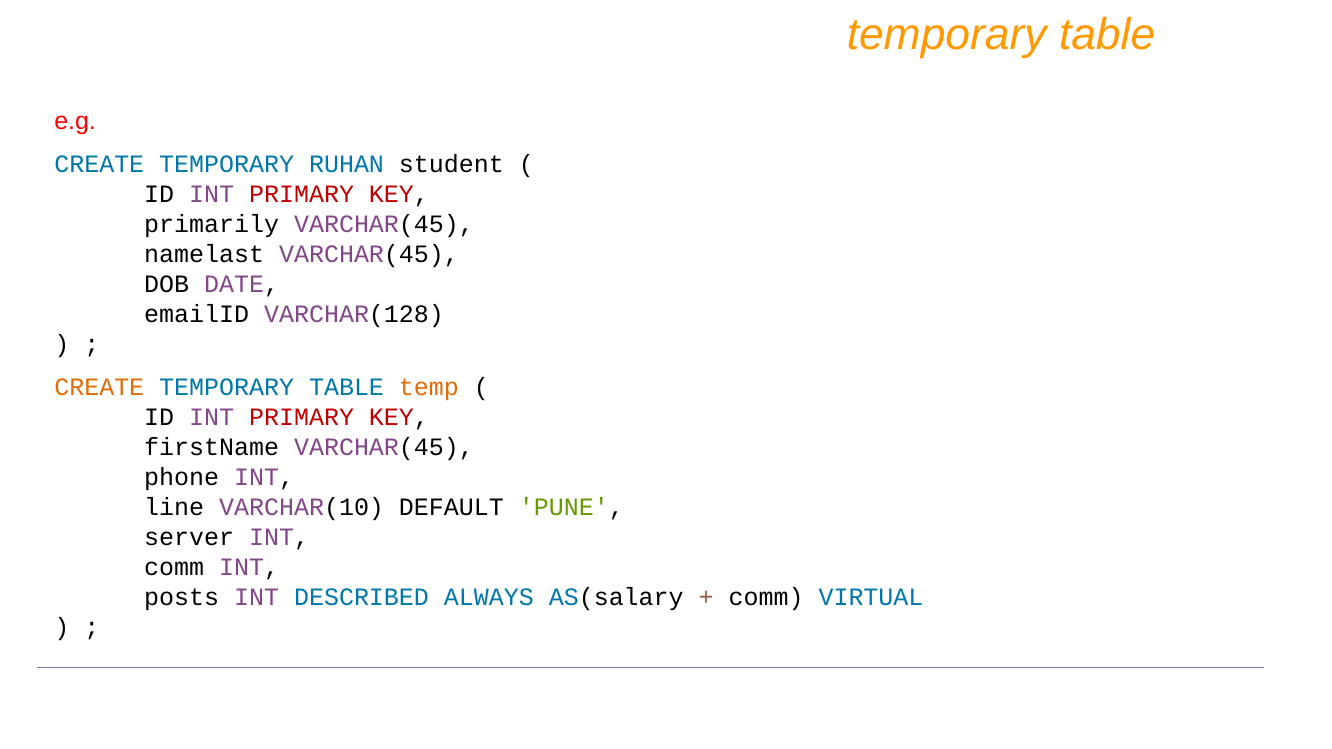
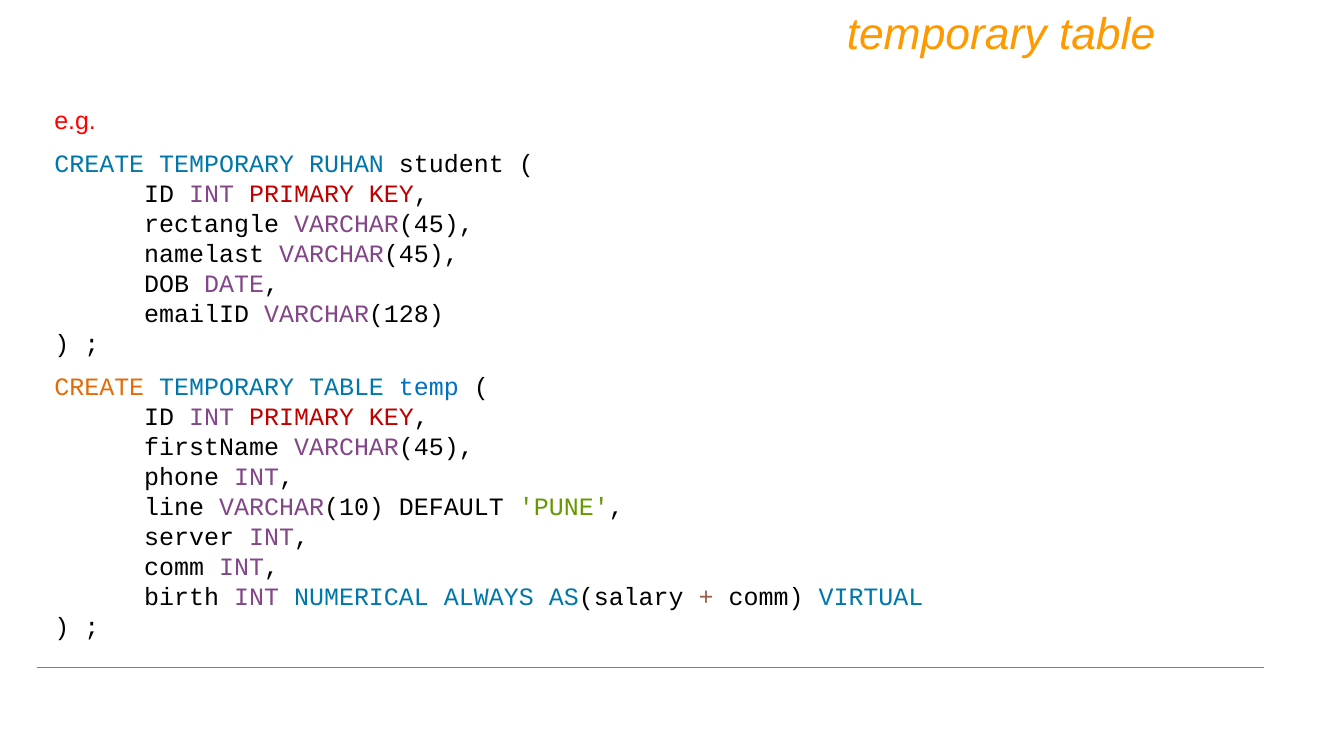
primarily: primarily -> rectangle
temp colour: orange -> blue
posts: posts -> birth
DESCRIBED: DESCRIBED -> NUMERICAL
